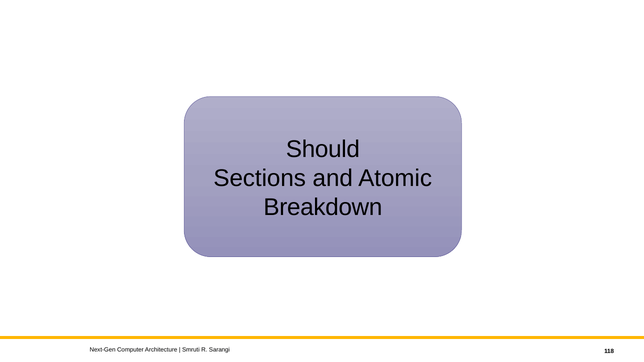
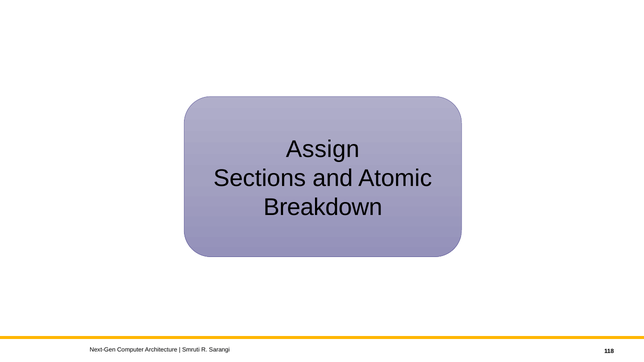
Should: Should -> Assign
